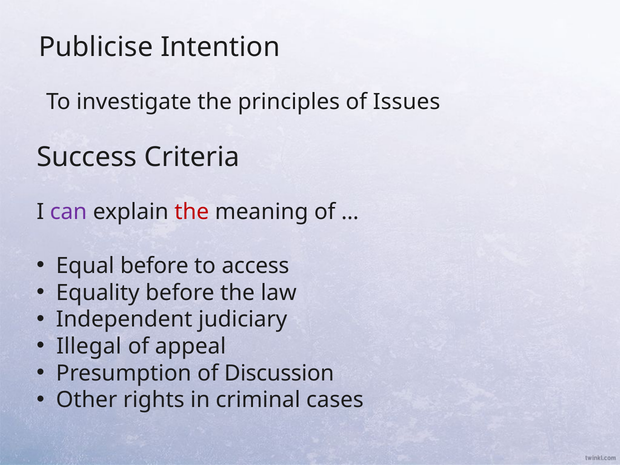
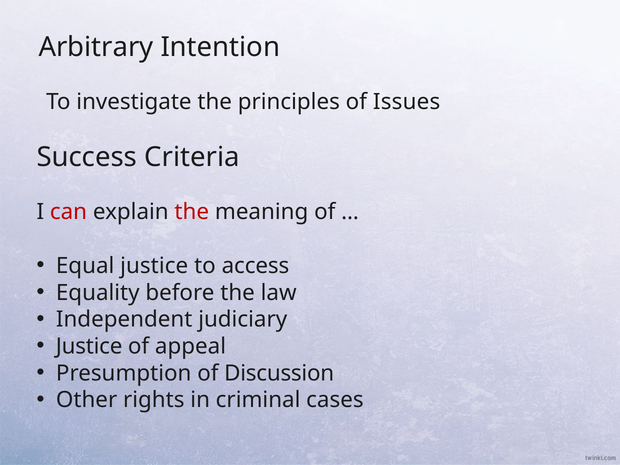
Publicise: Publicise -> Arbitrary
can colour: purple -> red
Equal before: before -> justice
Illegal at (89, 346): Illegal -> Justice
